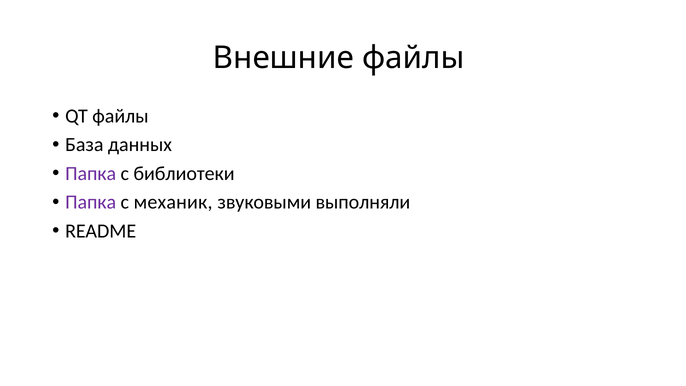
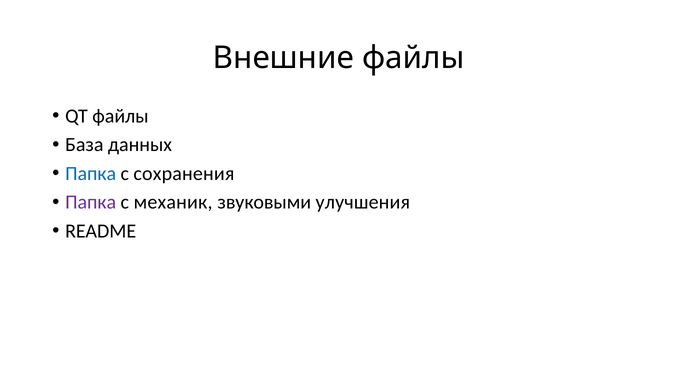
Папка at (91, 174) colour: purple -> blue
библиотеки: библиотеки -> сохранения
выполняли: выполняли -> улучшения
